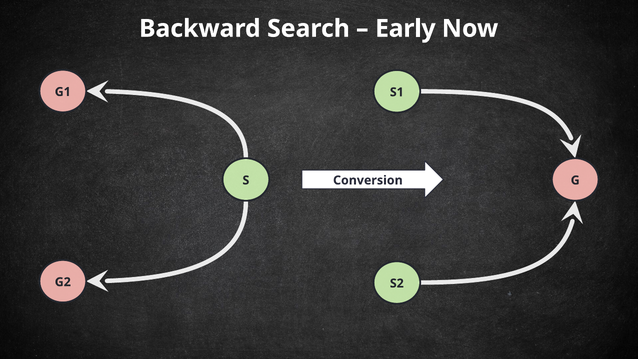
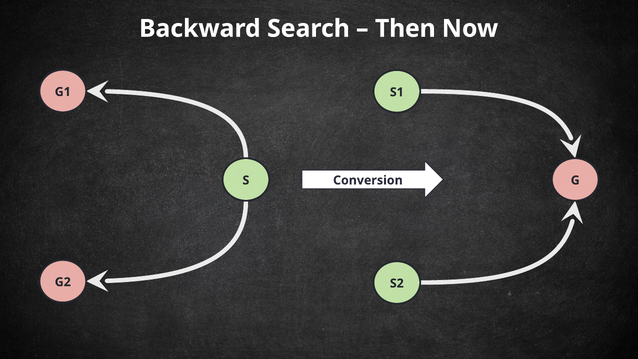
Early: Early -> Then
